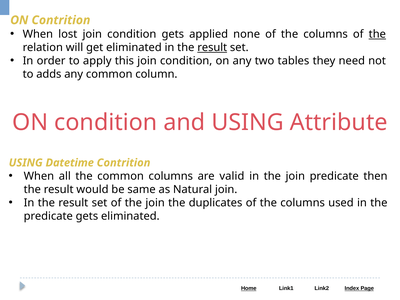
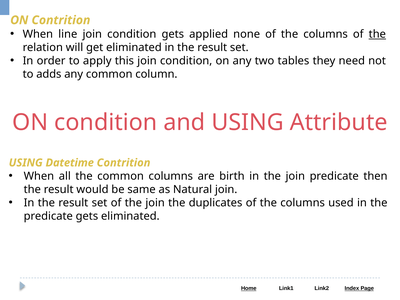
lost: lost -> line
result at (212, 47) underline: present -> none
valid: valid -> birth
